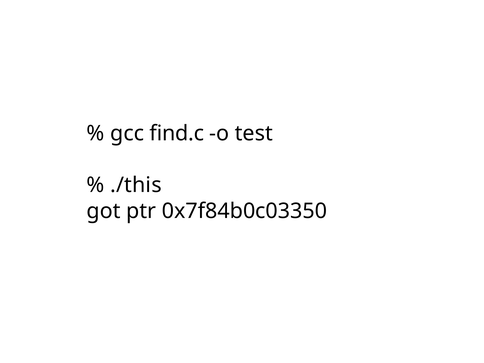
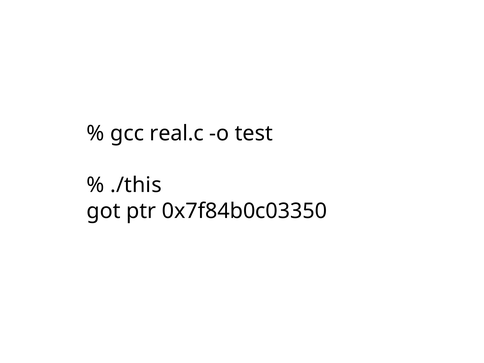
find.c: find.c -> real.c
